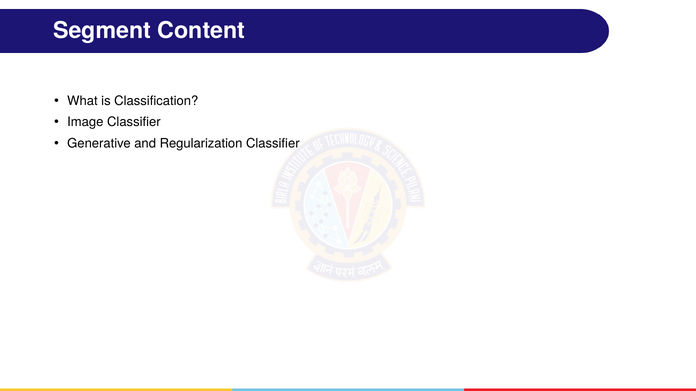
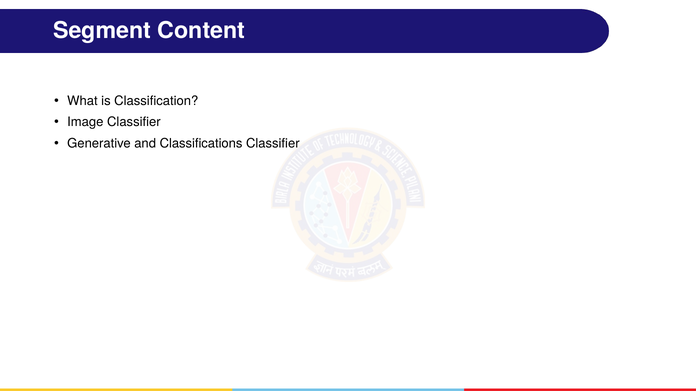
Regularization: Regularization -> Classifications
